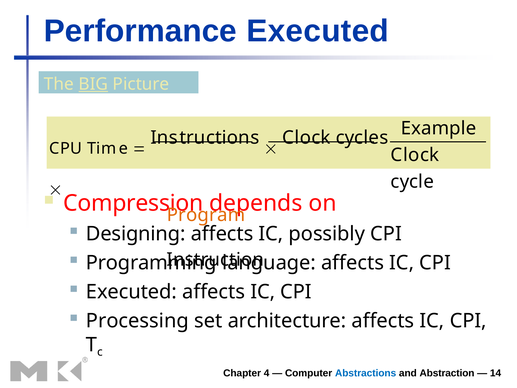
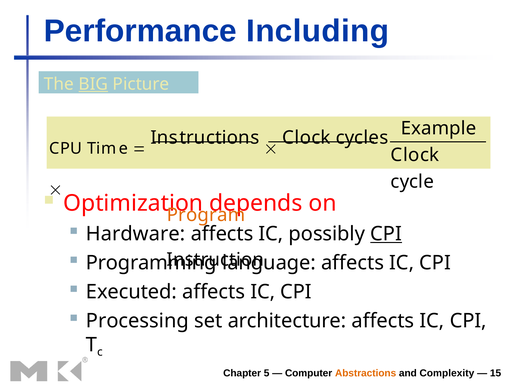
Performance Executed: Executed -> Including
Compression: Compression -> Optimization
Designing: Designing -> Hardware
CPI at (386, 234) underline: none -> present
4: 4 -> 5
Abstractions colour: blue -> orange
Abstraction: Abstraction -> Complexity
14: 14 -> 15
